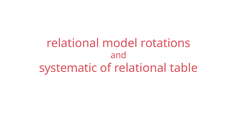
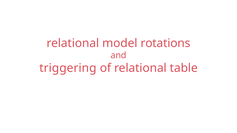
systematic: systematic -> triggering
